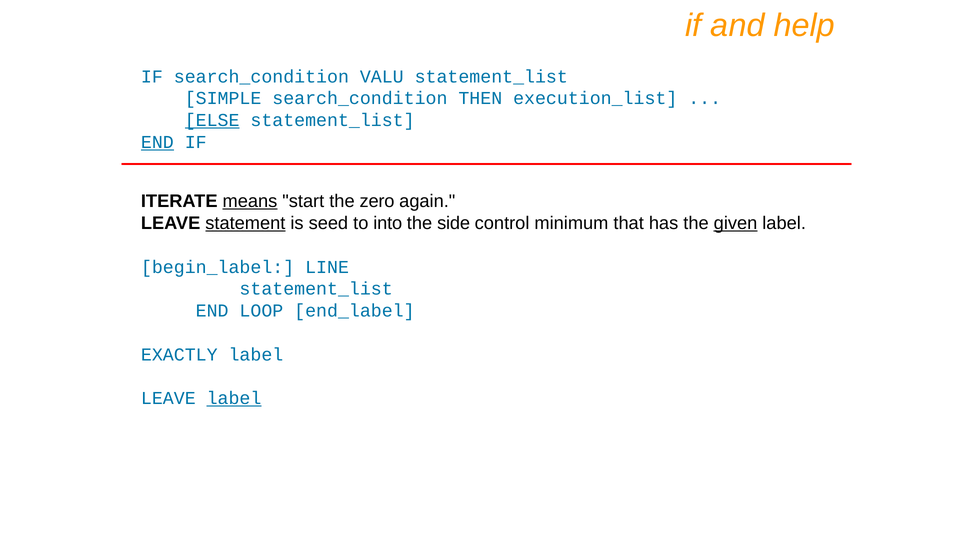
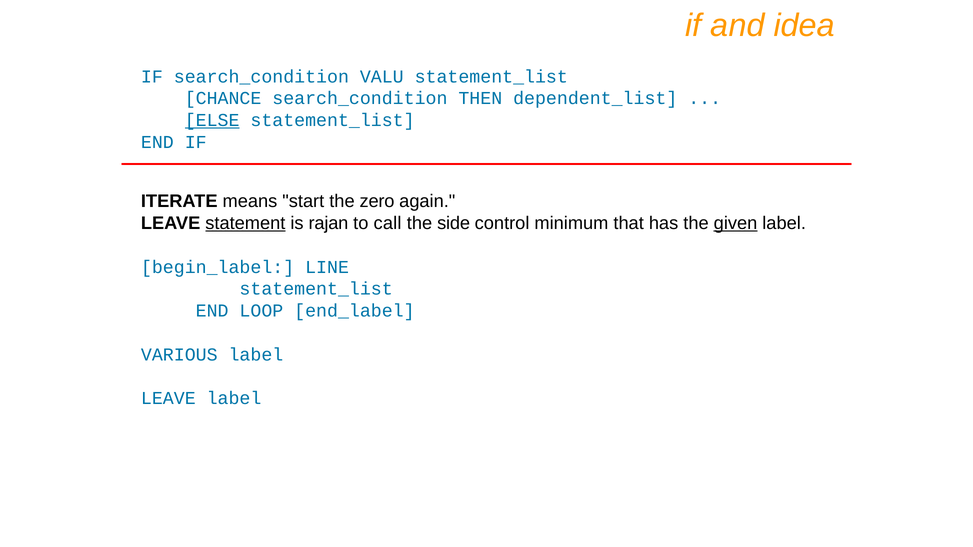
help: help -> idea
SIMPLE: SIMPLE -> CHANCE
execution_list: execution_list -> dependent_list
END at (157, 142) underline: present -> none
means underline: present -> none
seed: seed -> rajan
into: into -> call
EXACTLY: EXACTLY -> VARIOUS
label at (234, 399) underline: present -> none
